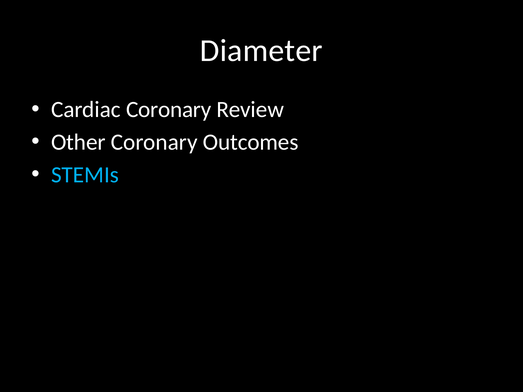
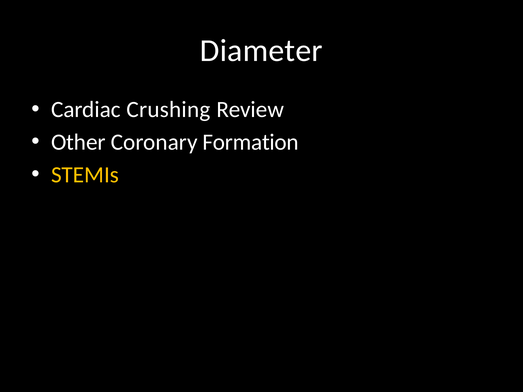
Cardiac Coronary: Coronary -> Crushing
Outcomes: Outcomes -> Formation
STEMIs colour: light blue -> yellow
